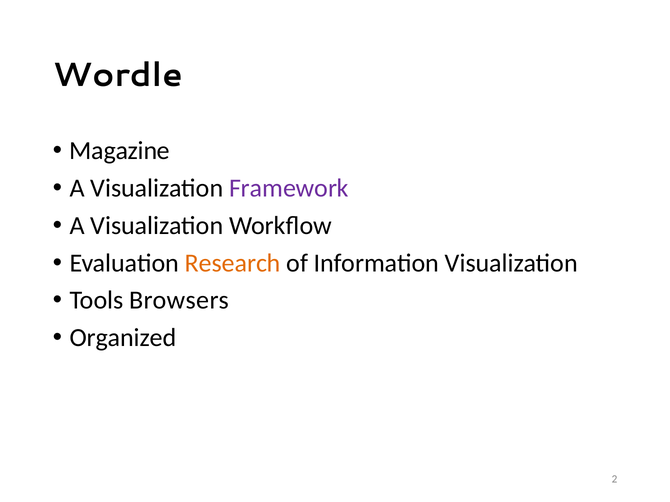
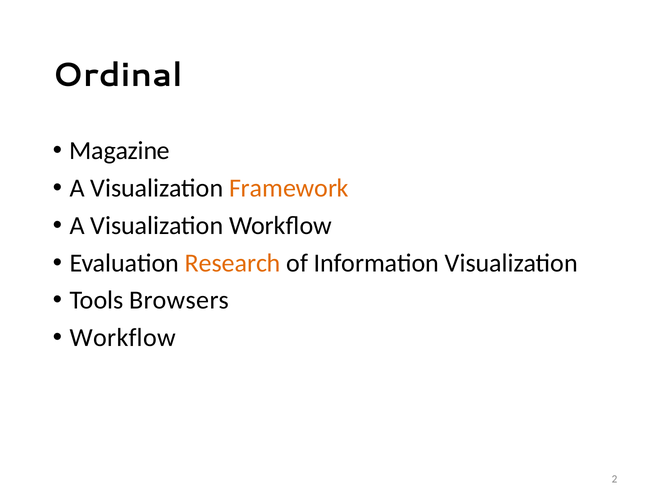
Wordle: Wordle -> Ordinal
Framework colour: purple -> orange
Organized at (123, 338): Organized -> Workflow
